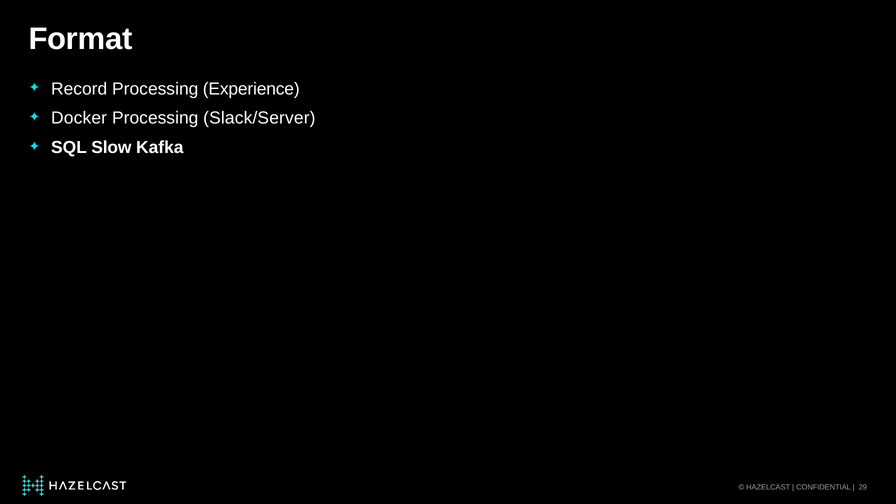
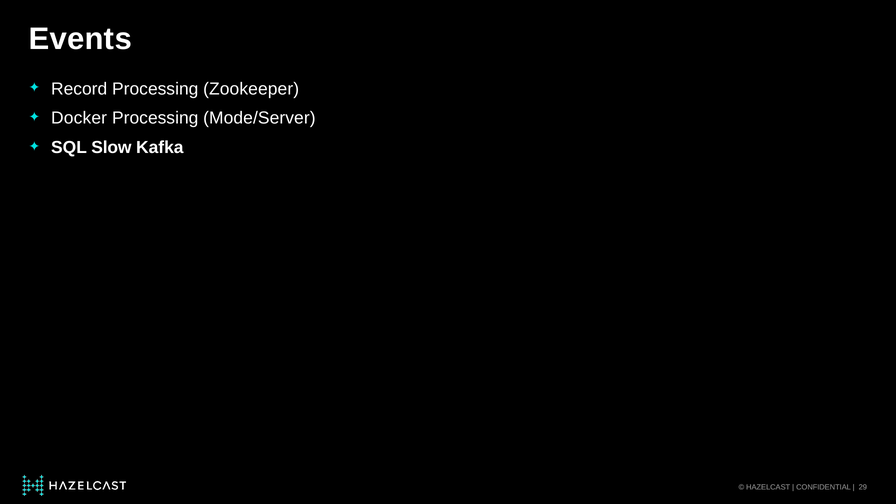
Format: Format -> Events
Experience: Experience -> Zookeeper
Slack/Server: Slack/Server -> Mode/Server
